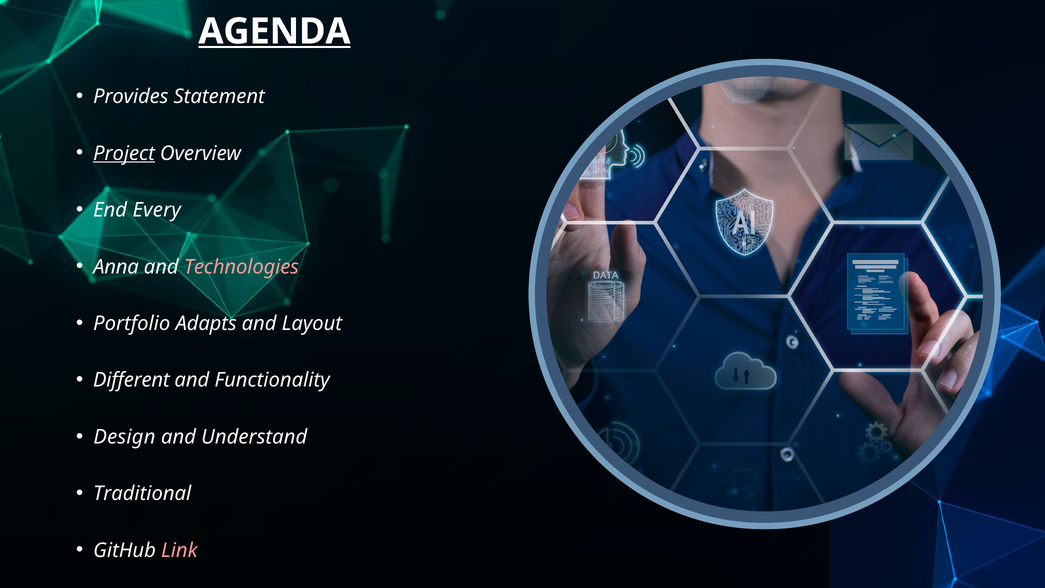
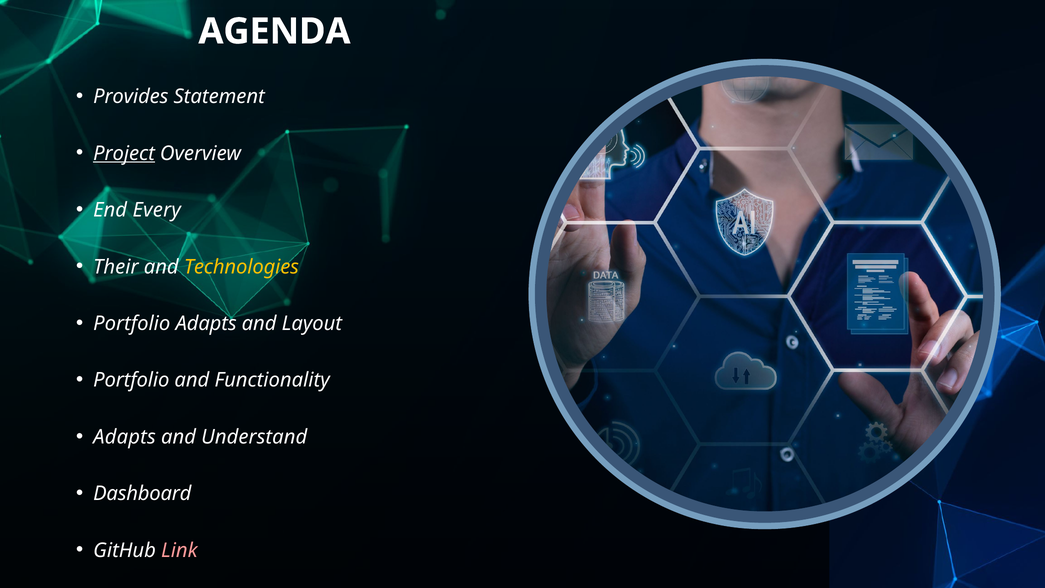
AGENDA underline: present -> none
Anna: Anna -> Their
Technologies colour: pink -> yellow
Different at (131, 380): Different -> Portfolio
Design at (124, 437): Design -> Adapts
Traditional: Traditional -> Dashboard
